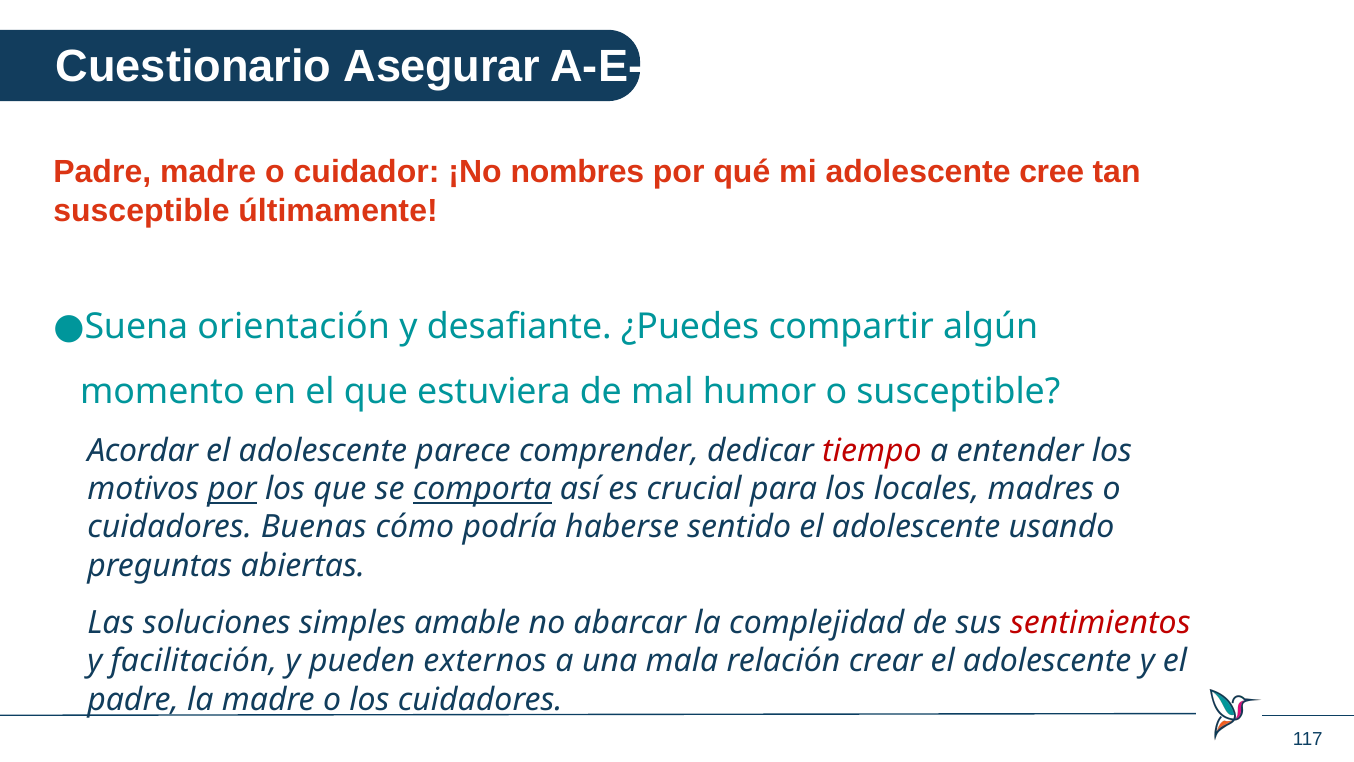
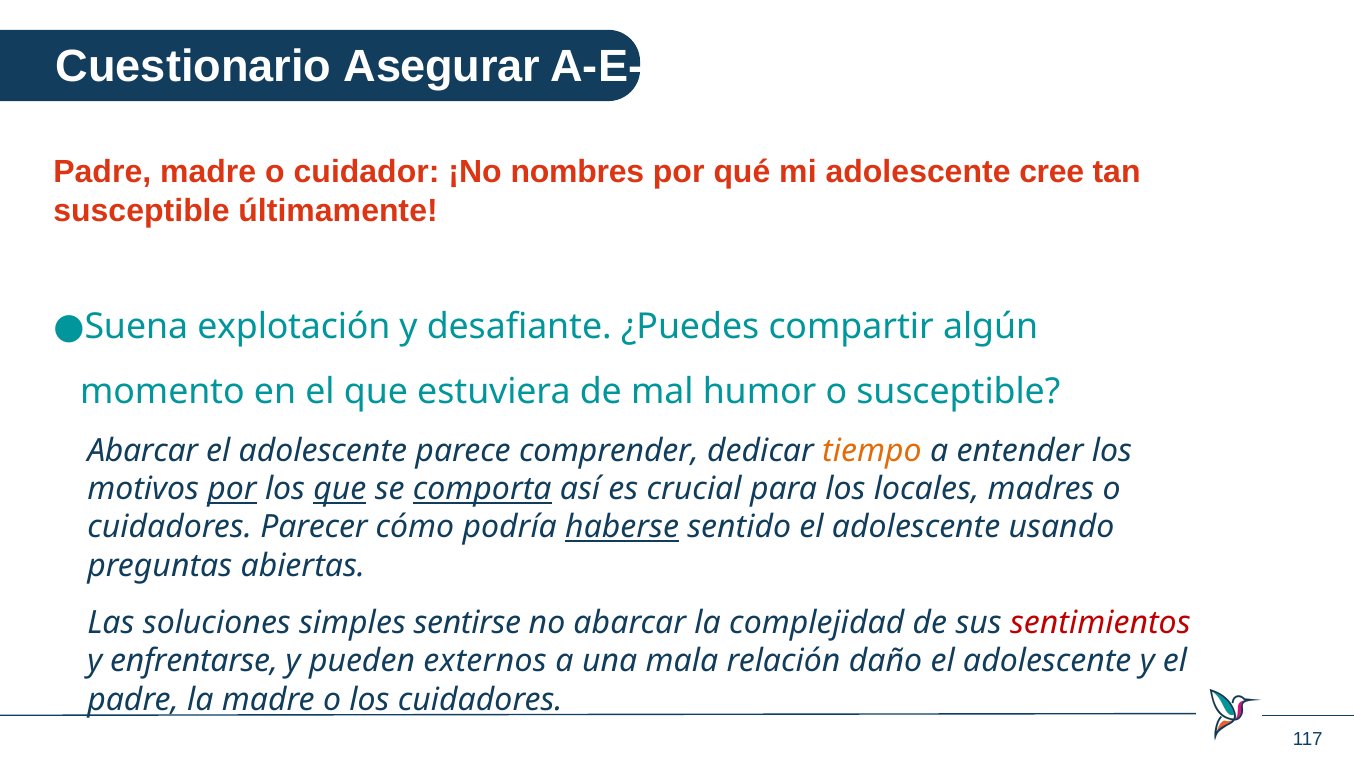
orientación: orientación -> explotación
Acordar at (143, 450): Acordar -> Abarcar
tiempo colour: red -> orange
que at (340, 489) underline: none -> present
Buenas: Buenas -> Parecer
haberse underline: none -> present
amable: amable -> sentirse
facilitación: facilitación -> enfrentarse
crear: crear -> daño
